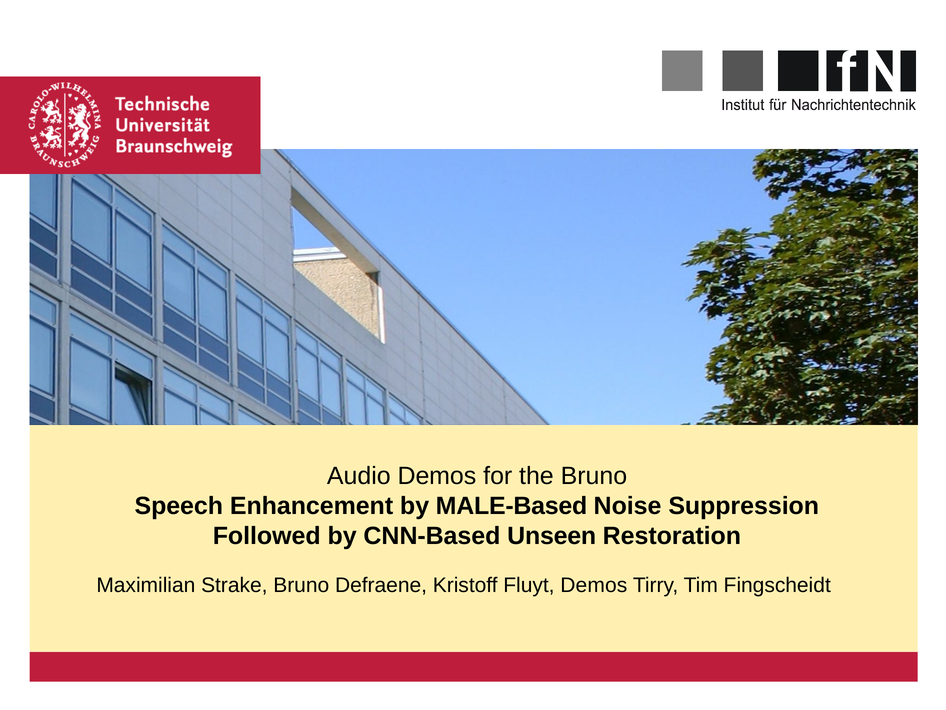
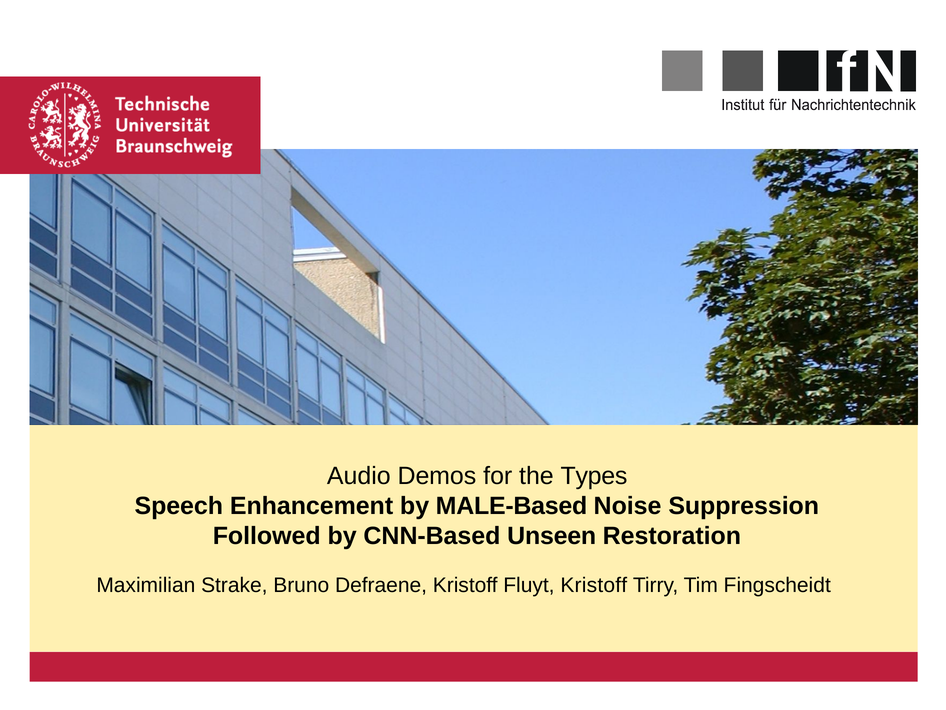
the Bruno: Bruno -> Types
Fluyt Demos: Demos -> Kristoff
